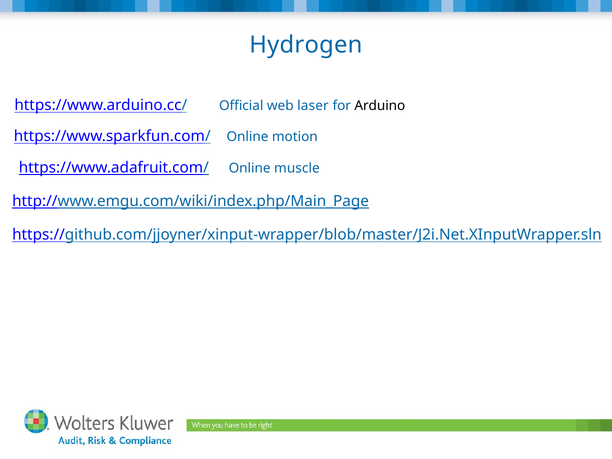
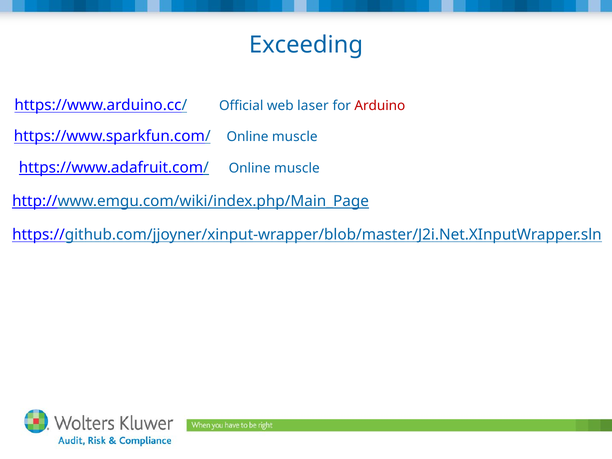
Hydrogen: Hydrogen -> Exceeding
Arduino colour: black -> red
https://www.sparkfun.com/ Online motion: motion -> muscle
